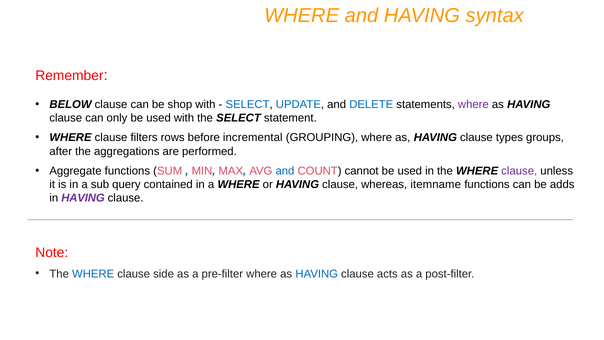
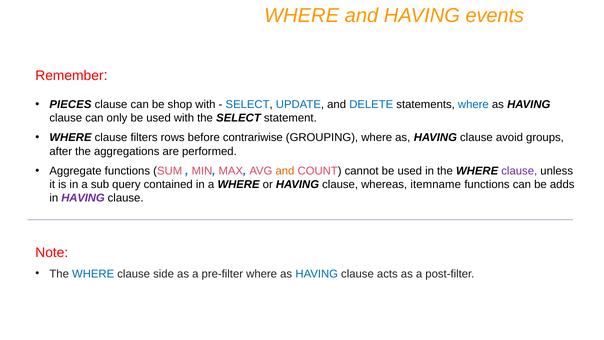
syntax: syntax -> events
BELOW: BELOW -> PIECES
where at (473, 104) colour: purple -> blue
incremental: incremental -> contrariwise
types: types -> avoid
and at (285, 171) colour: blue -> orange
